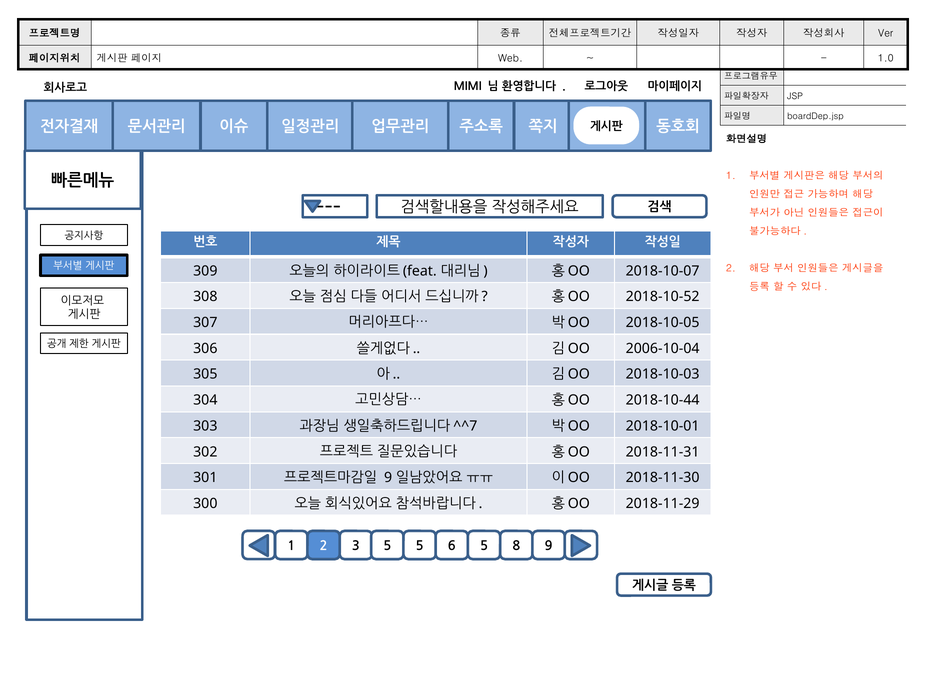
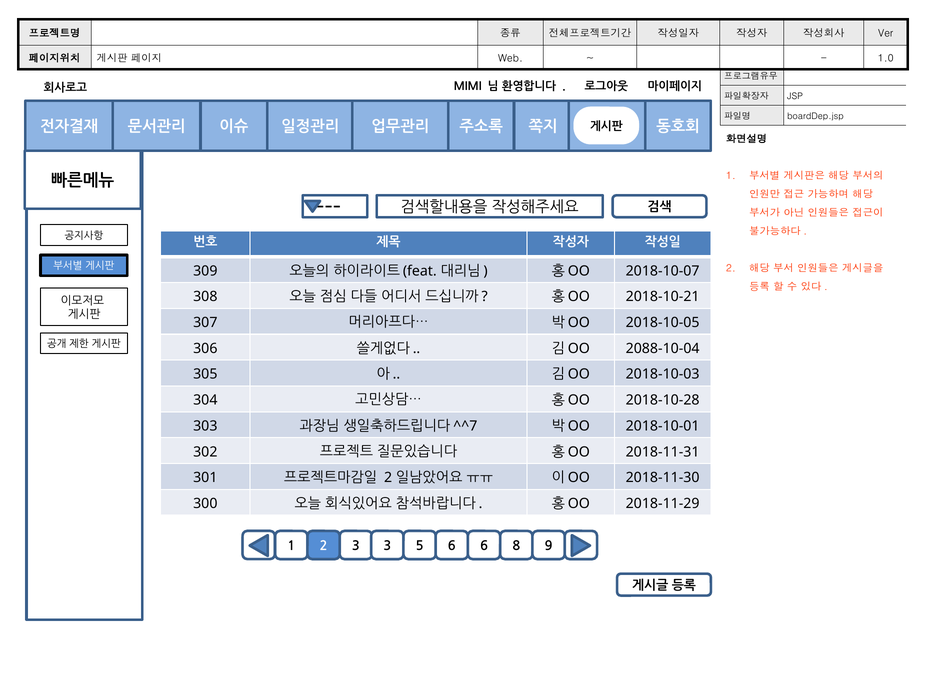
2018-10-52: 2018-10-52 -> 2018-10-21
2006-10-04: 2006-10-04 -> 2088-10-04
2018-10-44: 2018-10-44 -> 2018-10-28
9 at (388, 477): 9 -> 2
3 5: 5 -> 3
6 5: 5 -> 6
